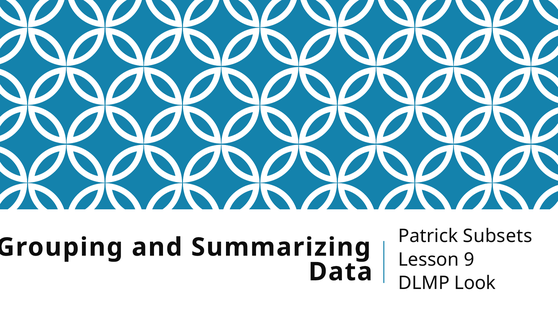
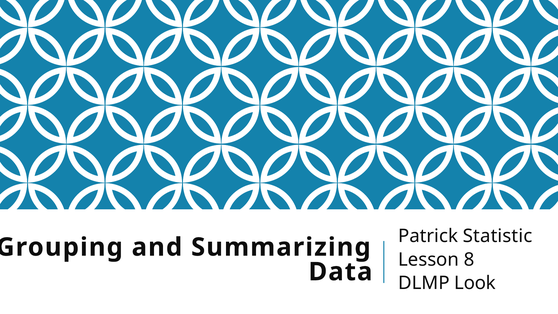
Subsets: Subsets -> Statistic
9: 9 -> 8
